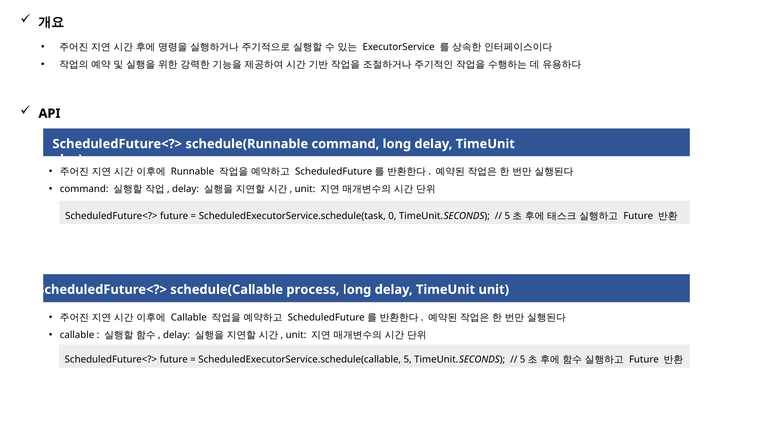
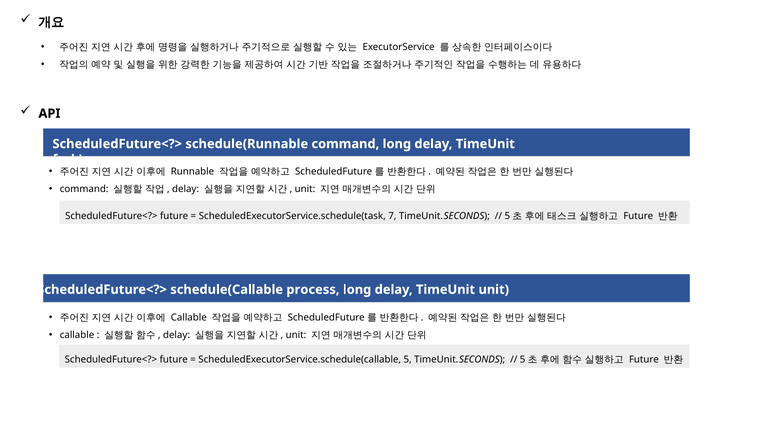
else: else -> fork
0: 0 -> 7
